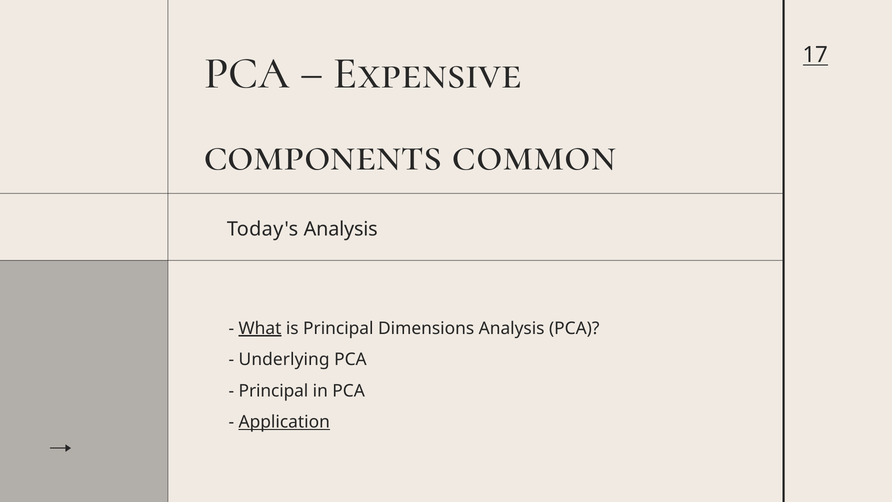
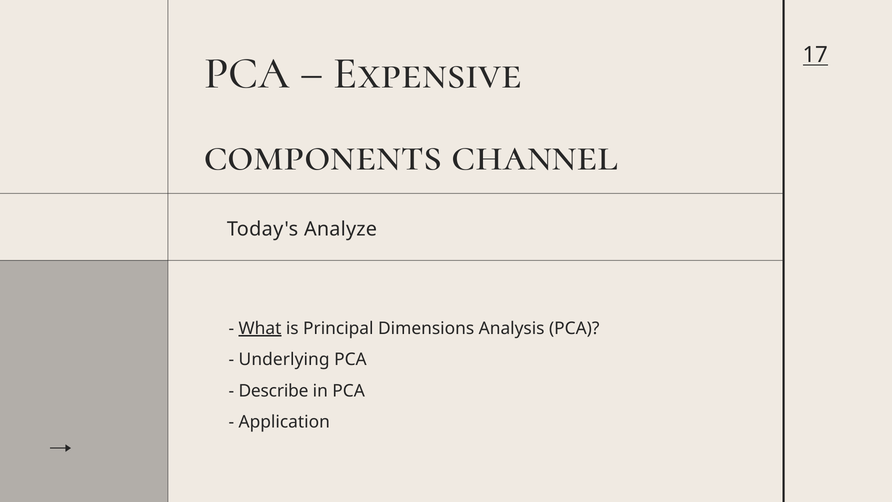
common: common -> channel
Today's Analysis: Analysis -> Analyze
Principal at (273, 391): Principal -> Describe
Application underline: present -> none
